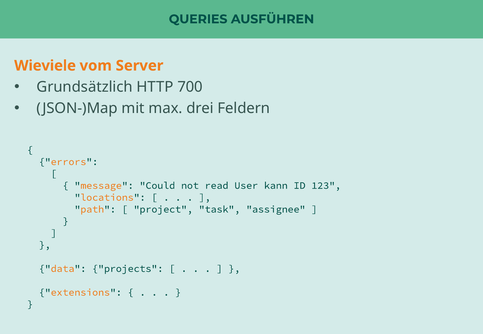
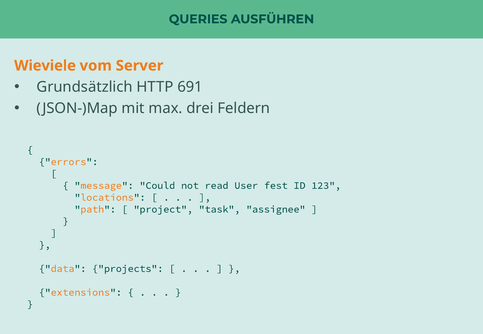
700: 700 -> 691
kann: kann -> fest
